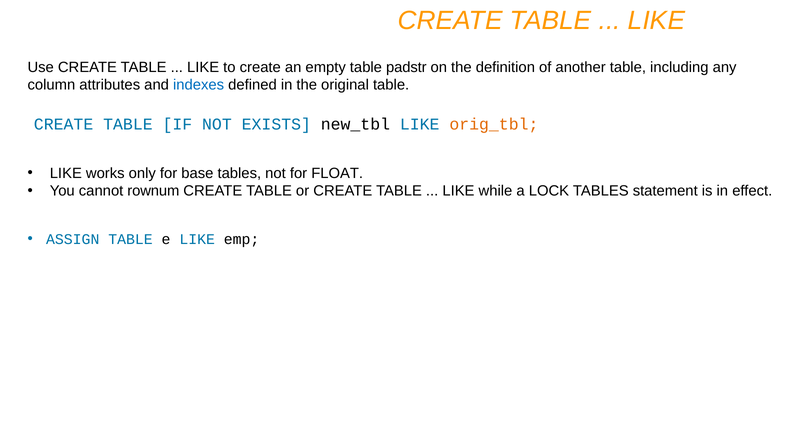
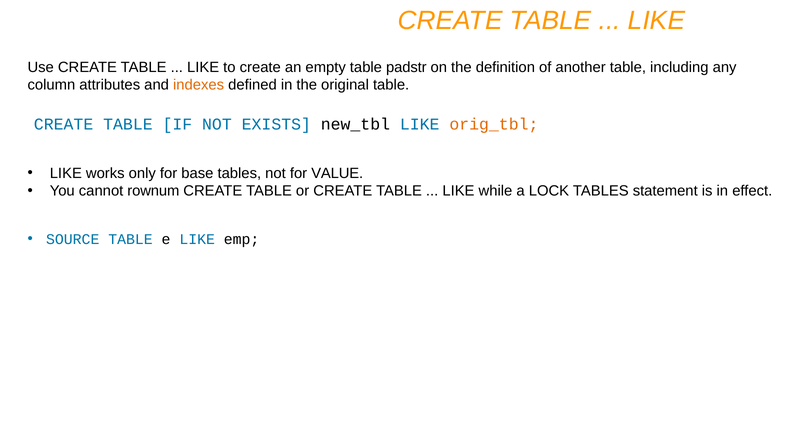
indexes colour: blue -> orange
FLOAT: FLOAT -> VALUE
ASSIGN: ASSIGN -> SOURCE
